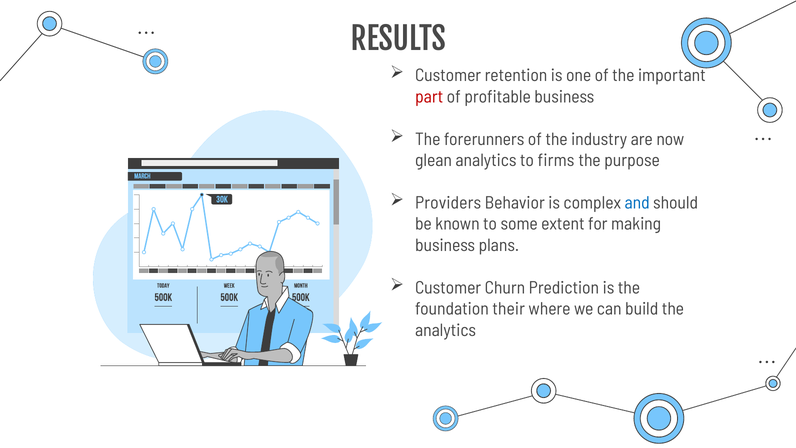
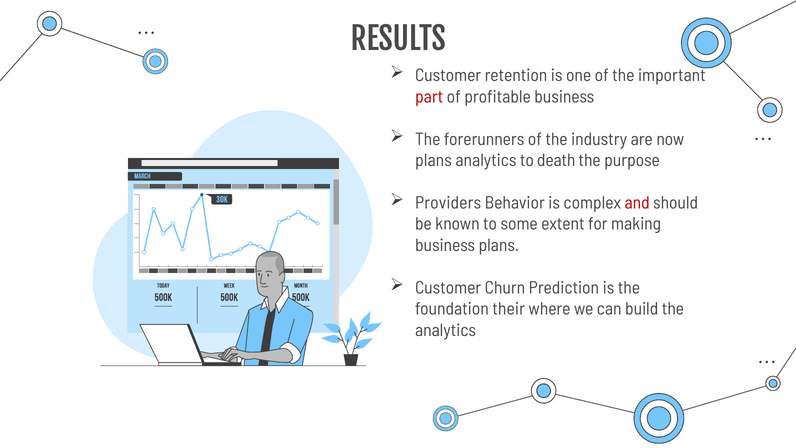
glean at (434, 160): glean -> plans
firms: firms -> death
and colour: blue -> red
